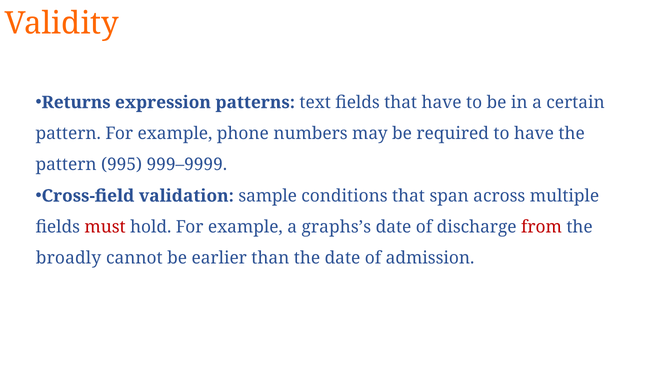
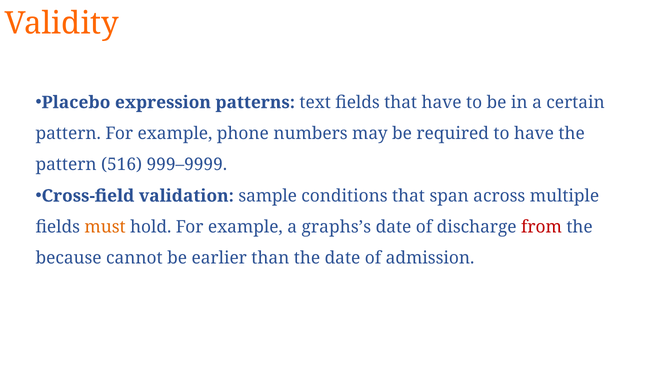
Returns: Returns -> Placebo
995: 995 -> 516
must colour: red -> orange
broadly: broadly -> because
